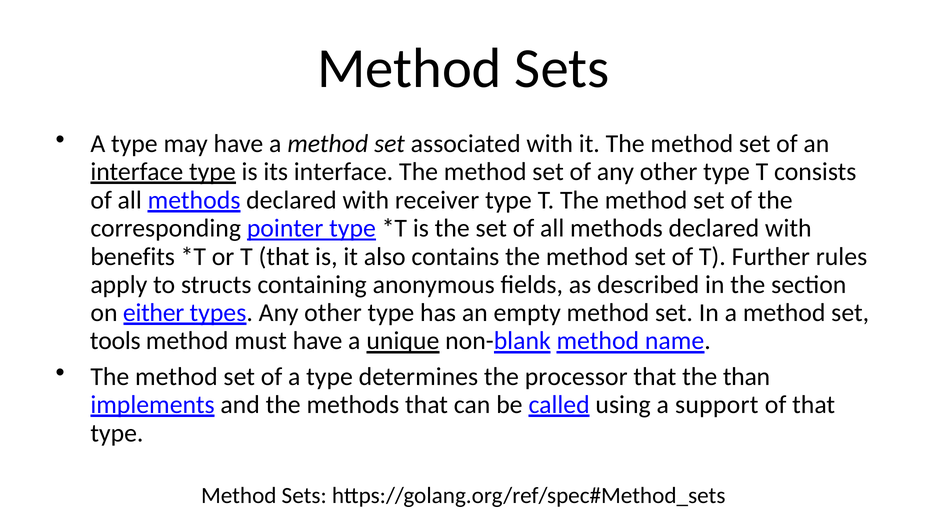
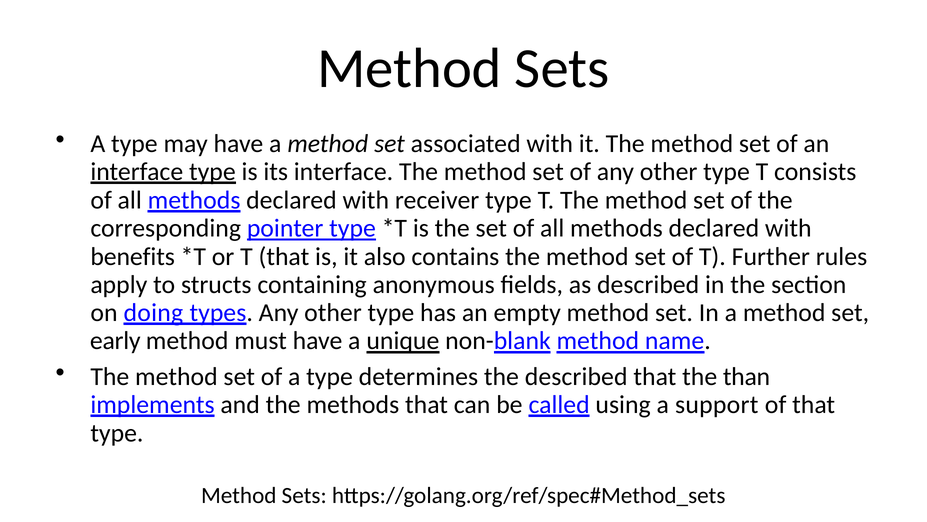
either: either -> doing
tools: tools -> early
the processor: processor -> described
